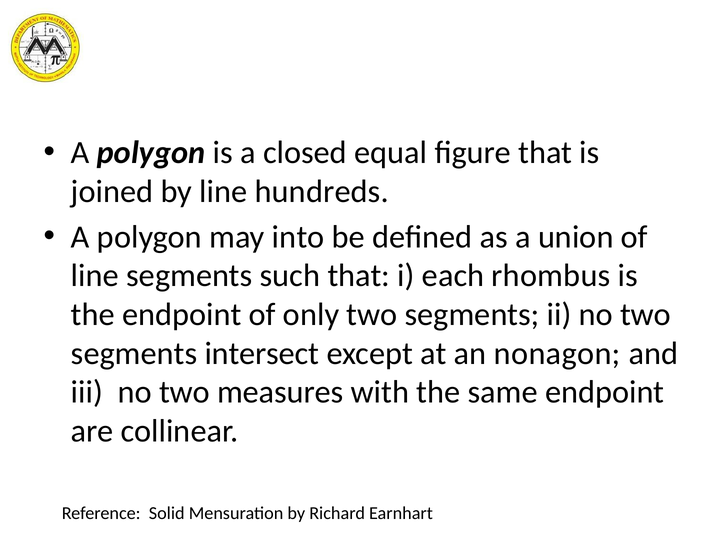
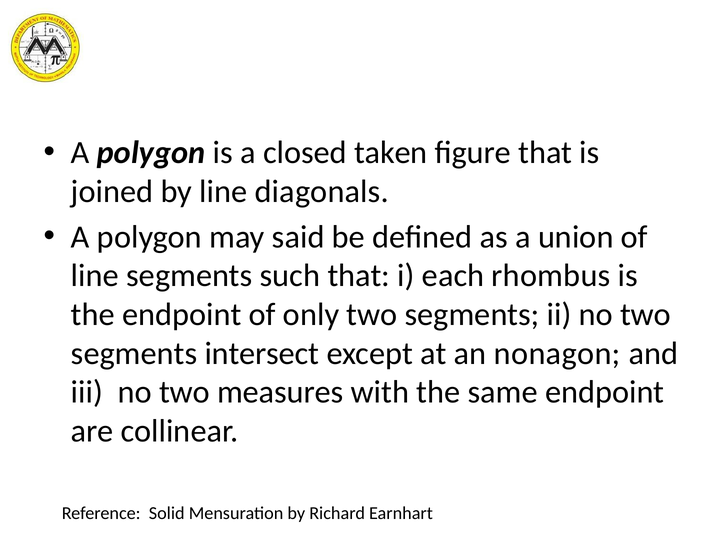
equal: equal -> taken
hundreds: hundreds -> diagonals
into: into -> said
